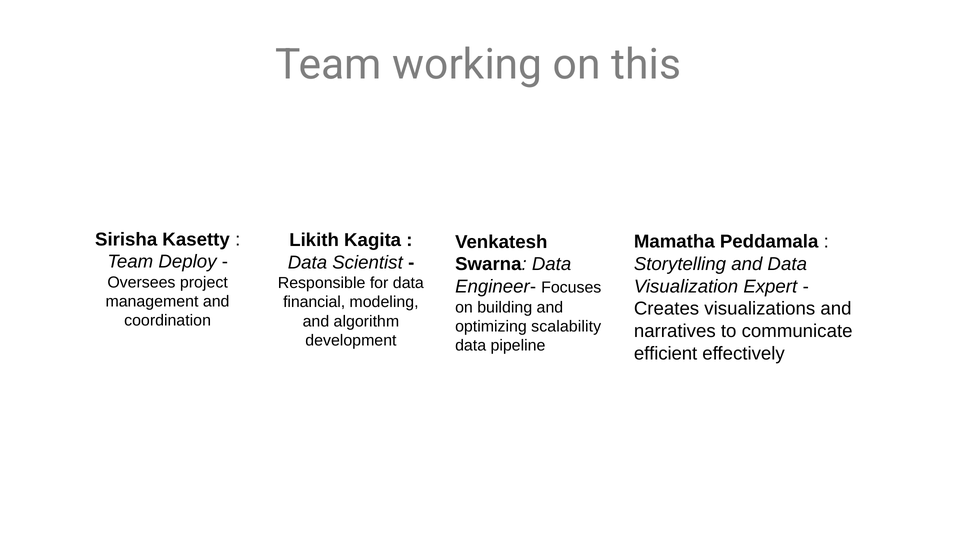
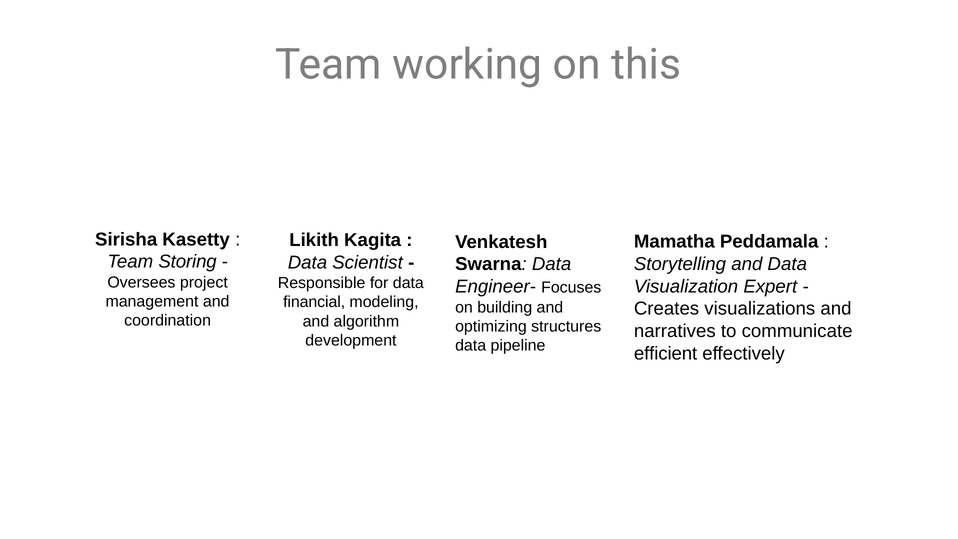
Deploy: Deploy -> Storing
scalability: scalability -> structures
